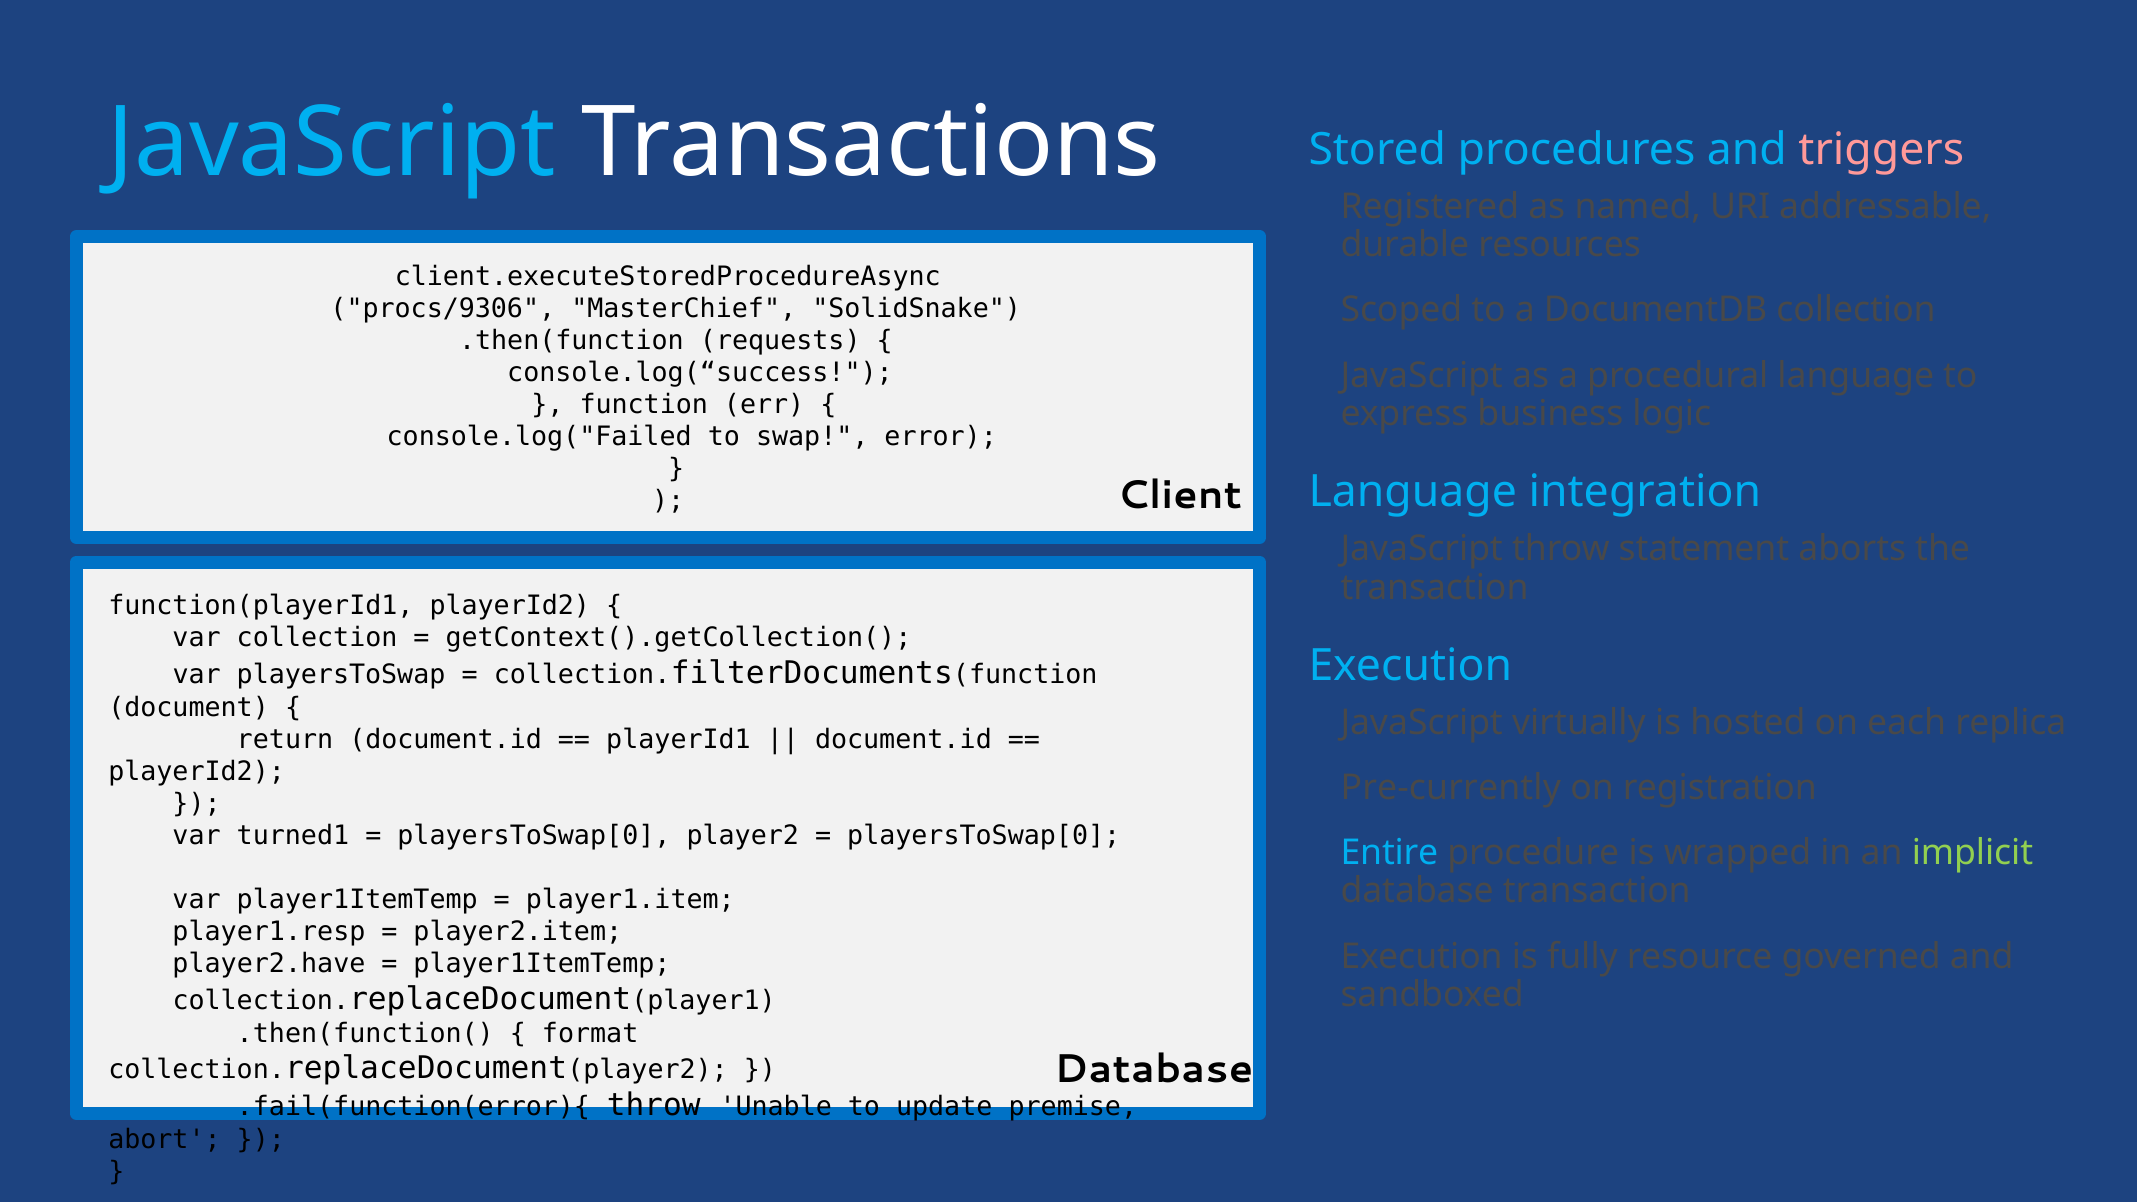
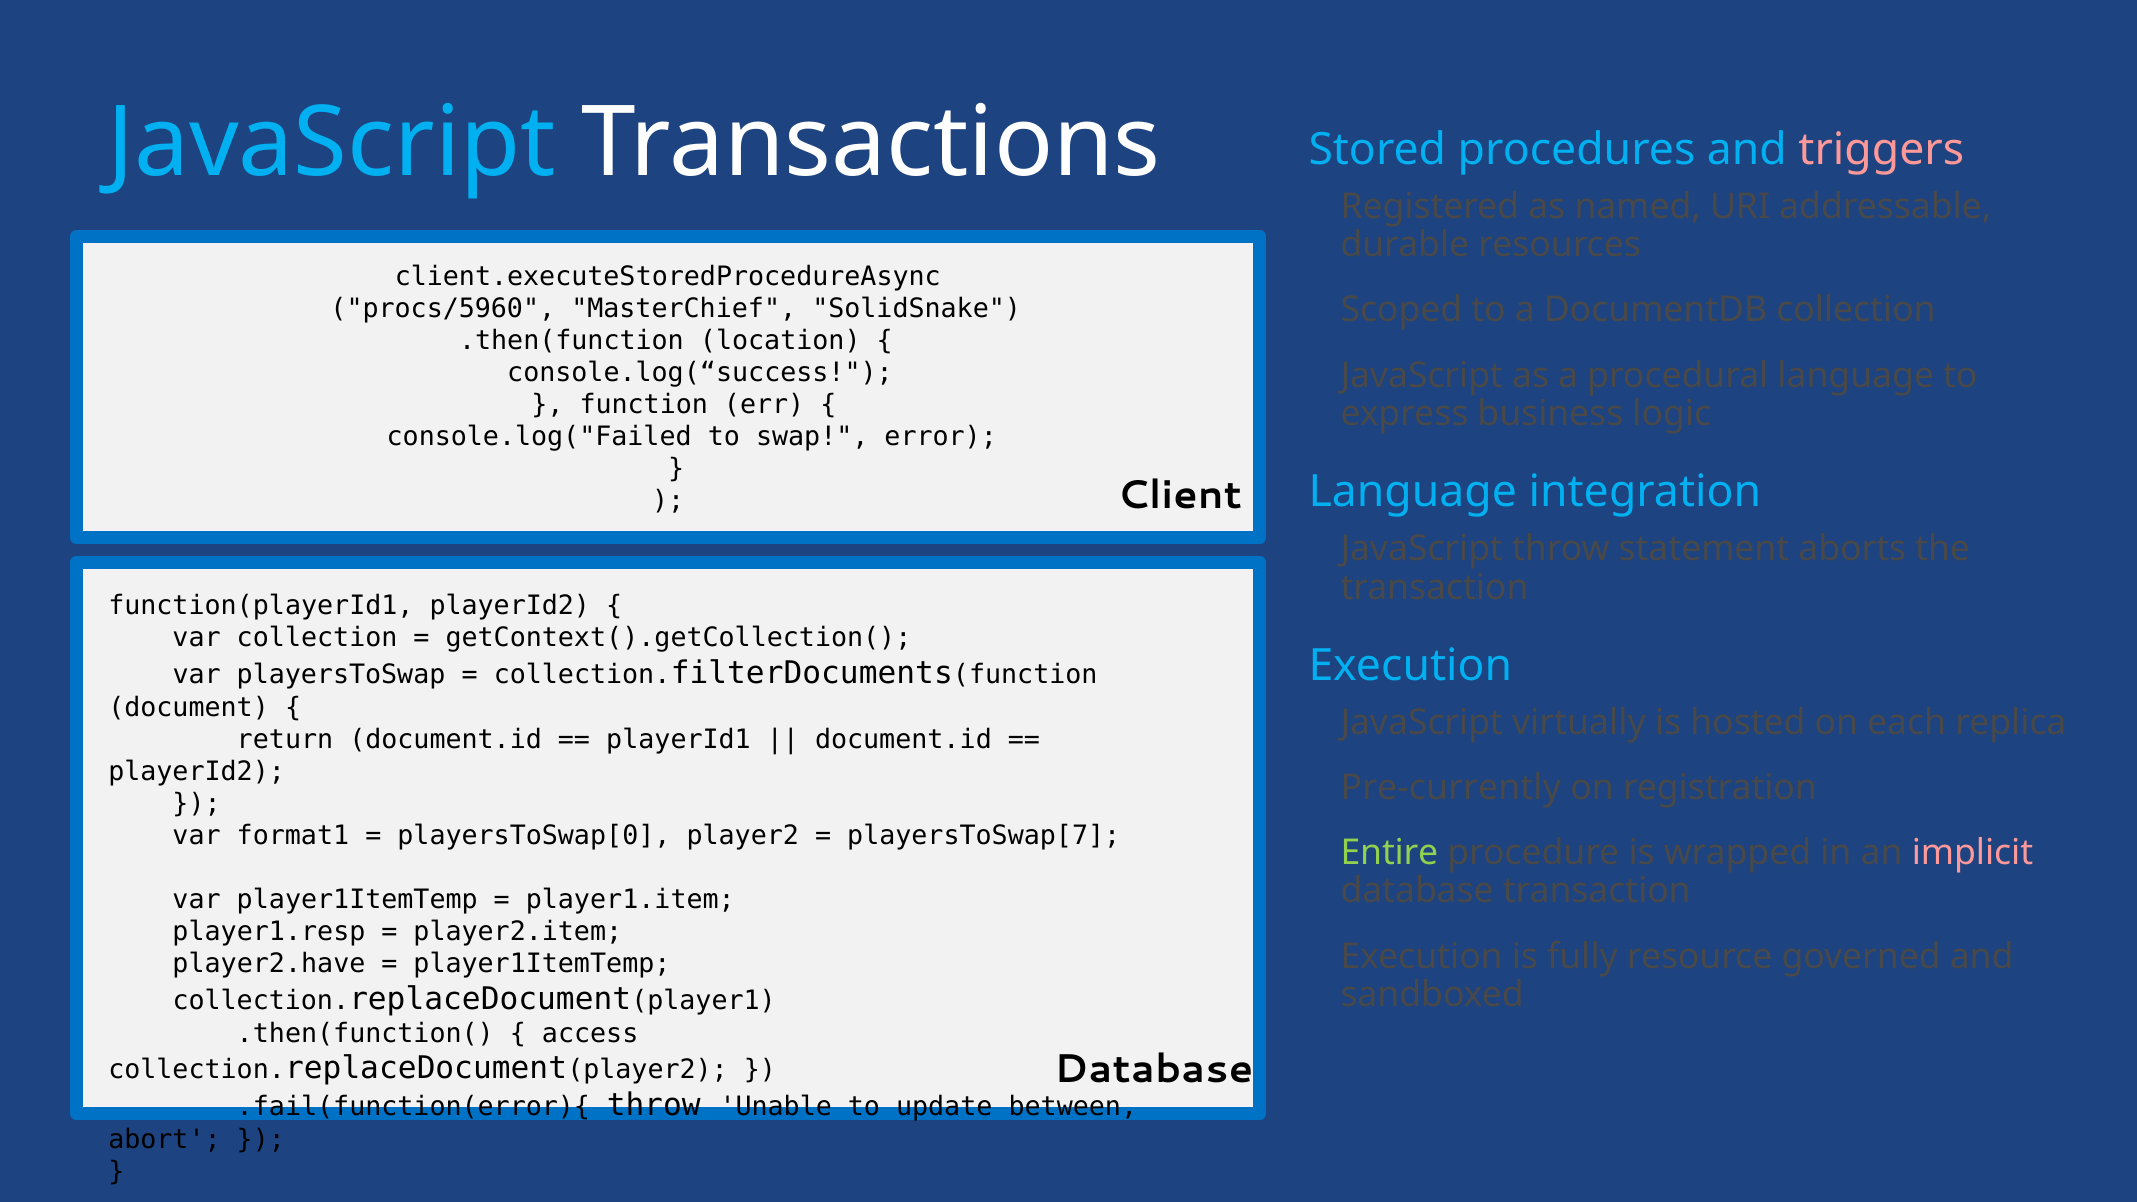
procs/9306: procs/9306 -> procs/5960
requests: requests -> location
turned1: turned1 -> format1
playersToSwap[0 at (984, 836): playersToSwap[0 -> playersToSwap[7
Entire colour: light blue -> light green
implicit colour: light green -> pink
format: format -> access
premise: premise -> between
